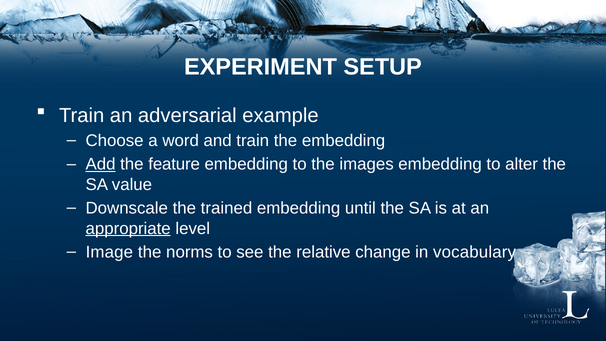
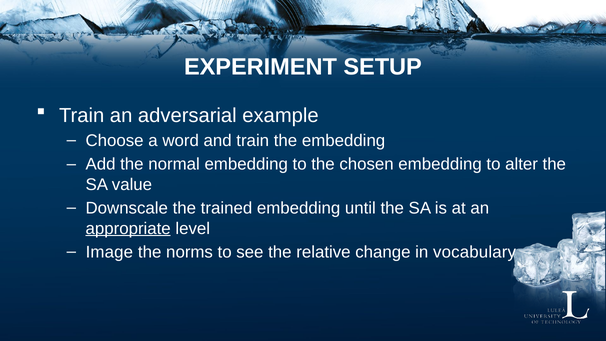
Add underline: present -> none
feature: feature -> normal
images: images -> chosen
